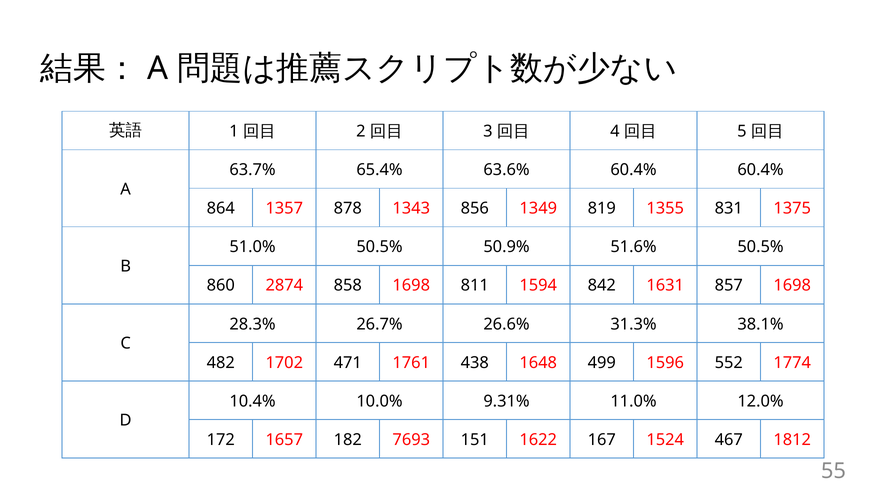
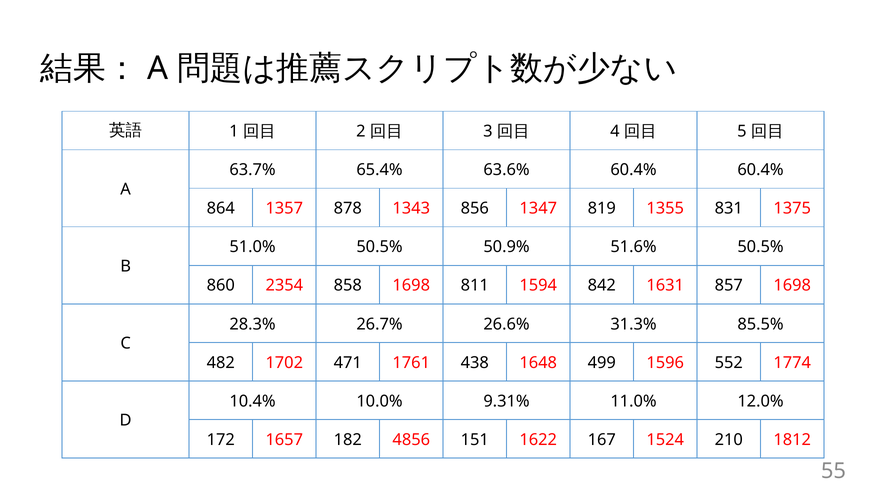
1349: 1349 -> 1347
2874: 2874 -> 2354
38.1%: 38.1% -> 85.5%
7693: 7693 -> 4856
467: 467 -> 210
